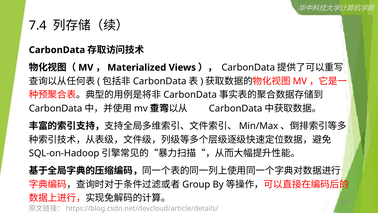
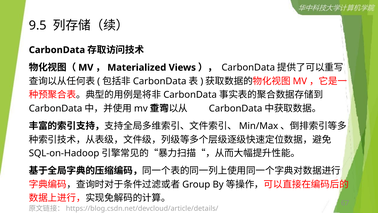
7.4: 7.4 -> 9.5
